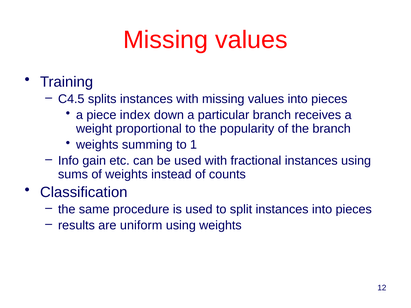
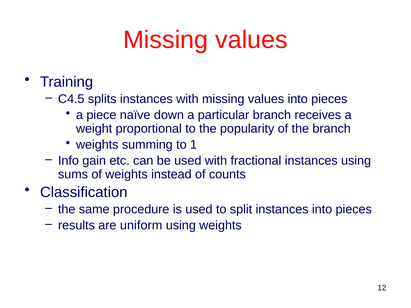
index: index -> naïve
